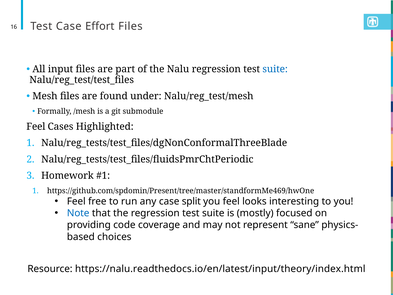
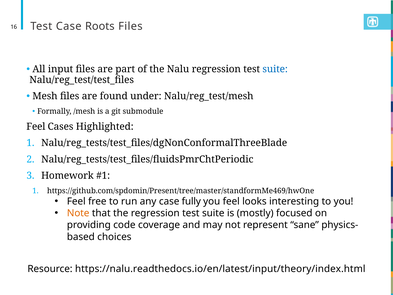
Effort: Effort -> Roots
split: split -> fully
Note colour: blue -> orange
